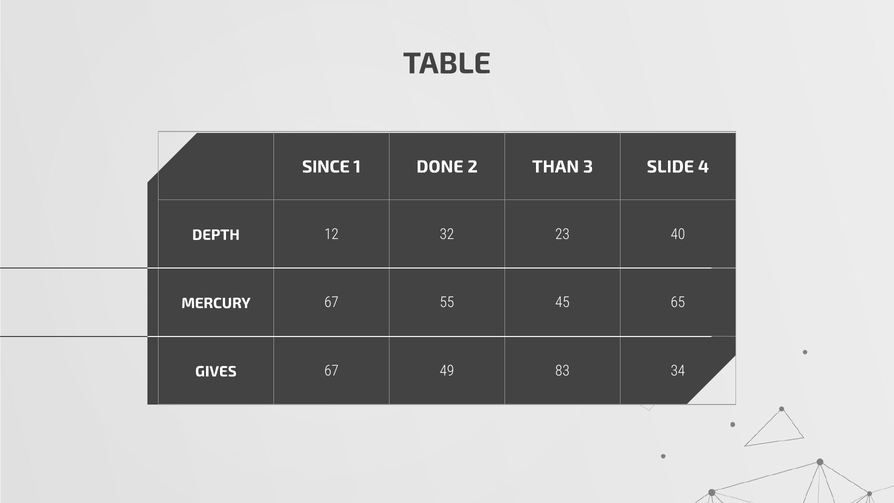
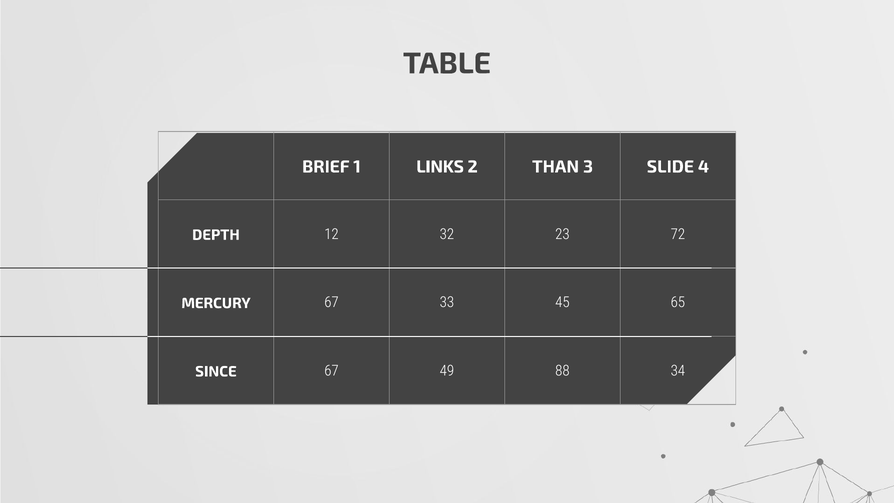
SINCE: SINCE -> BRIEF
DONE: DONE -> LINKS
40: 40 -> 72
55: 55 -> 33
GIVES: GIVES -> SINCE
83: 83 -> 88
